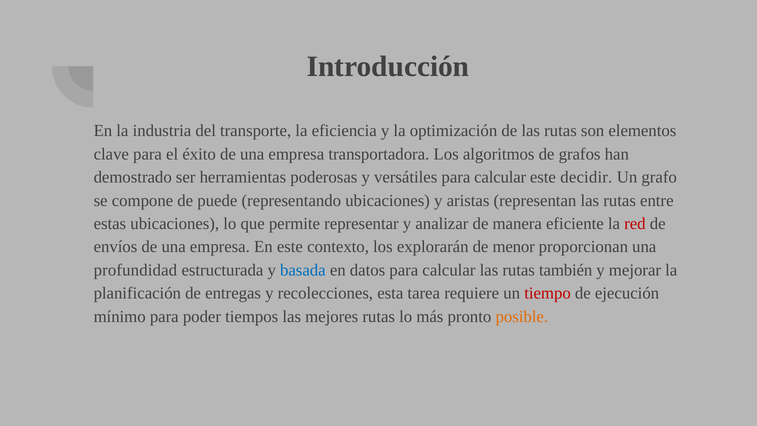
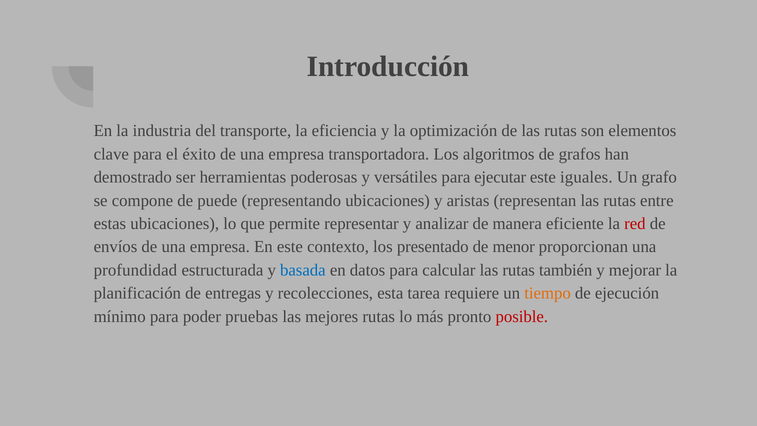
versátiles para calcular: calcular -> ejecutar
decidir: decidir -> iguales
explorarán: explorarán -> presentado
tiempo colour: red -> orange
tiempos: tiempos -> pruebas
posible colour: orange -> red
